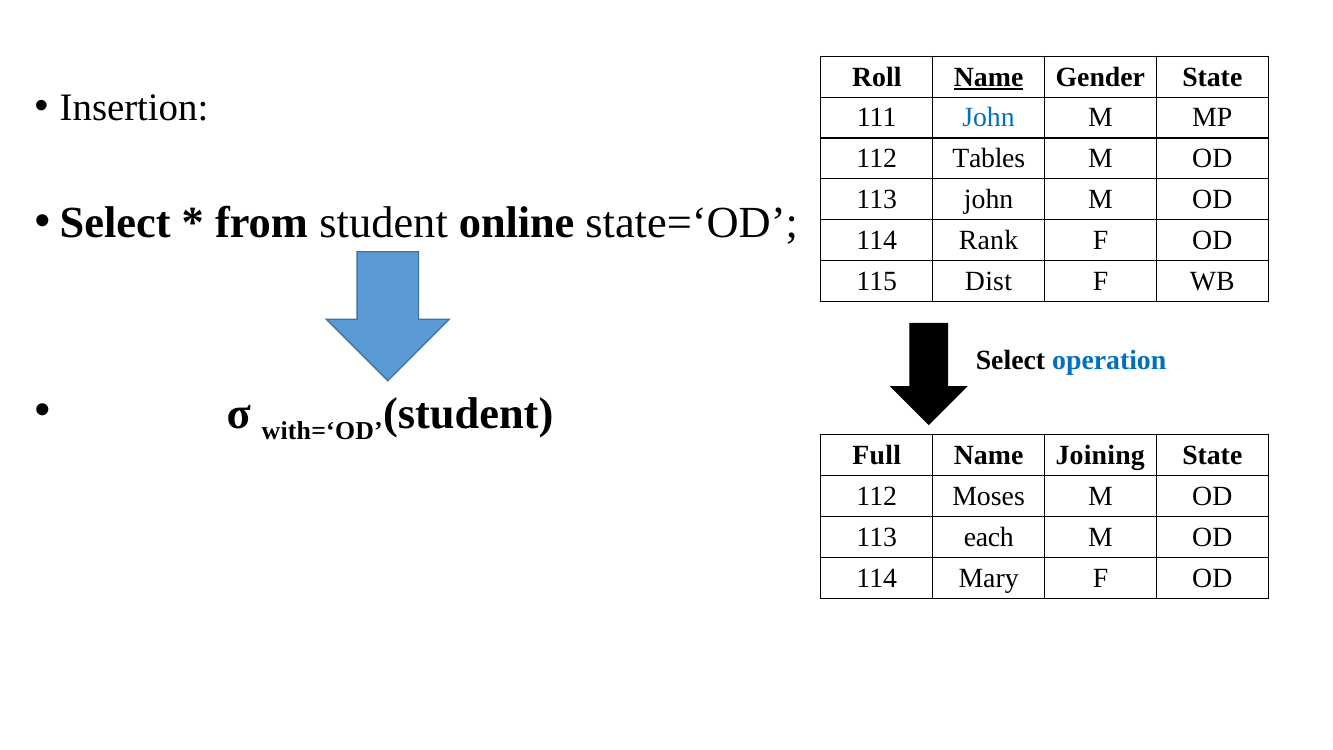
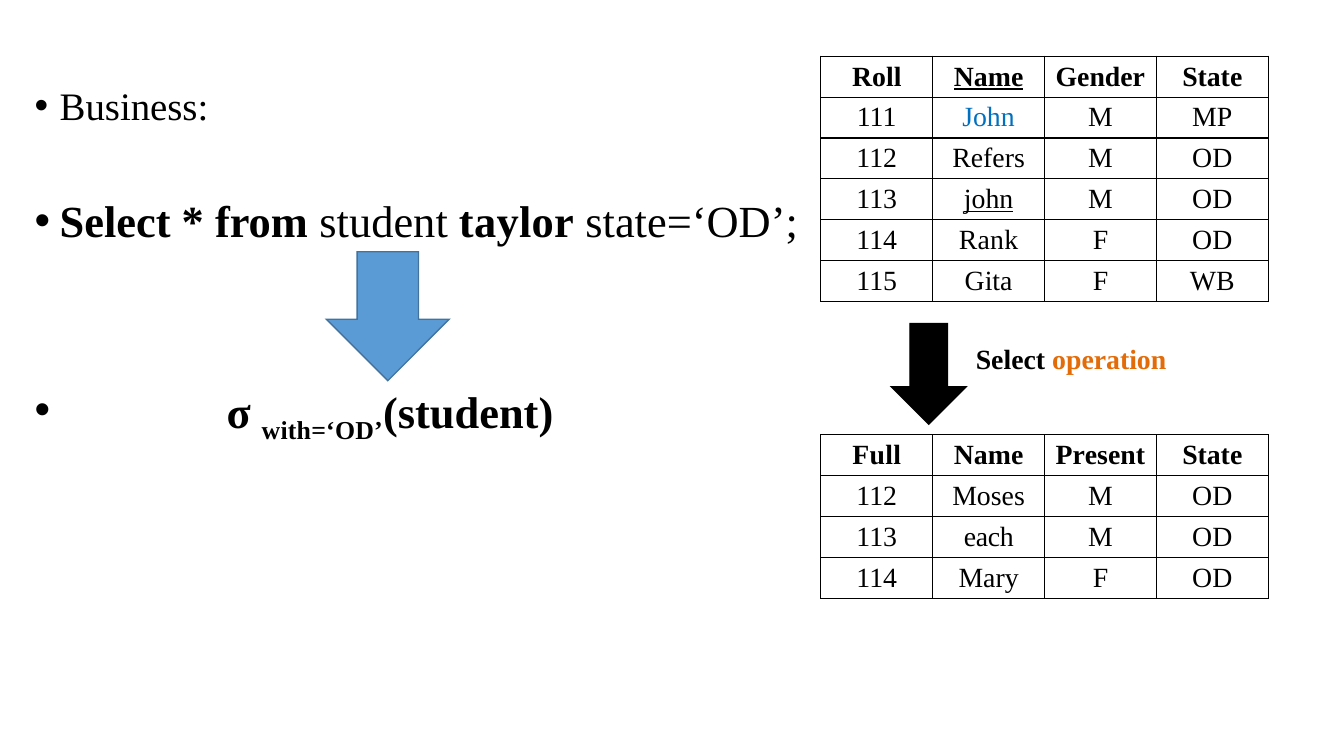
Insertion: Insertion -> Business
Tables: Tables -> Refers
john at (989, 199) underline: none -> present
online: online -> taylor
Dist: Dist -> Gita
operation colour: blue -> orange
Joining: Joining -> Present
